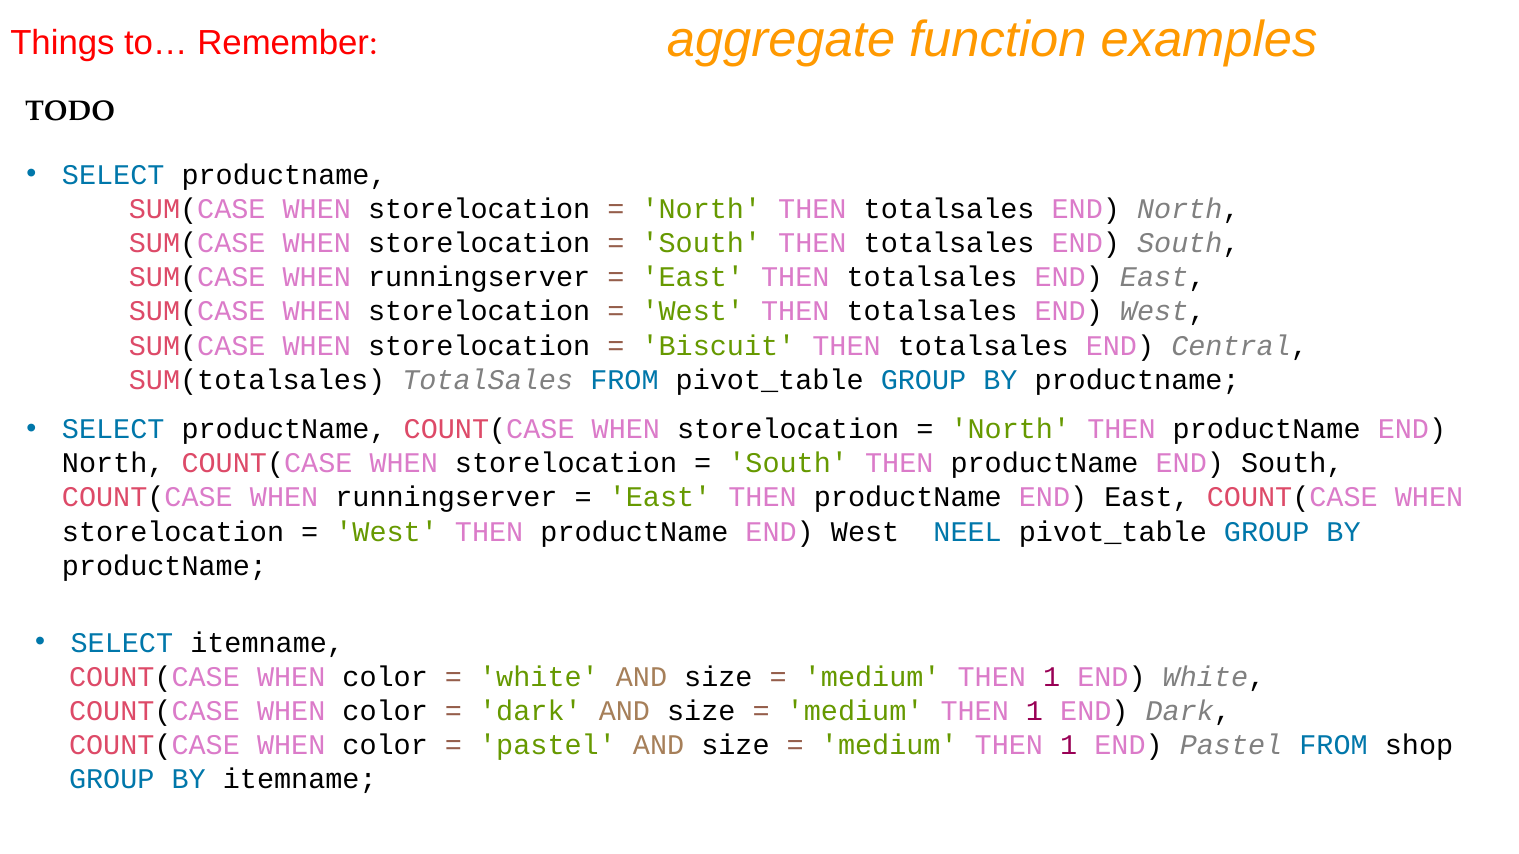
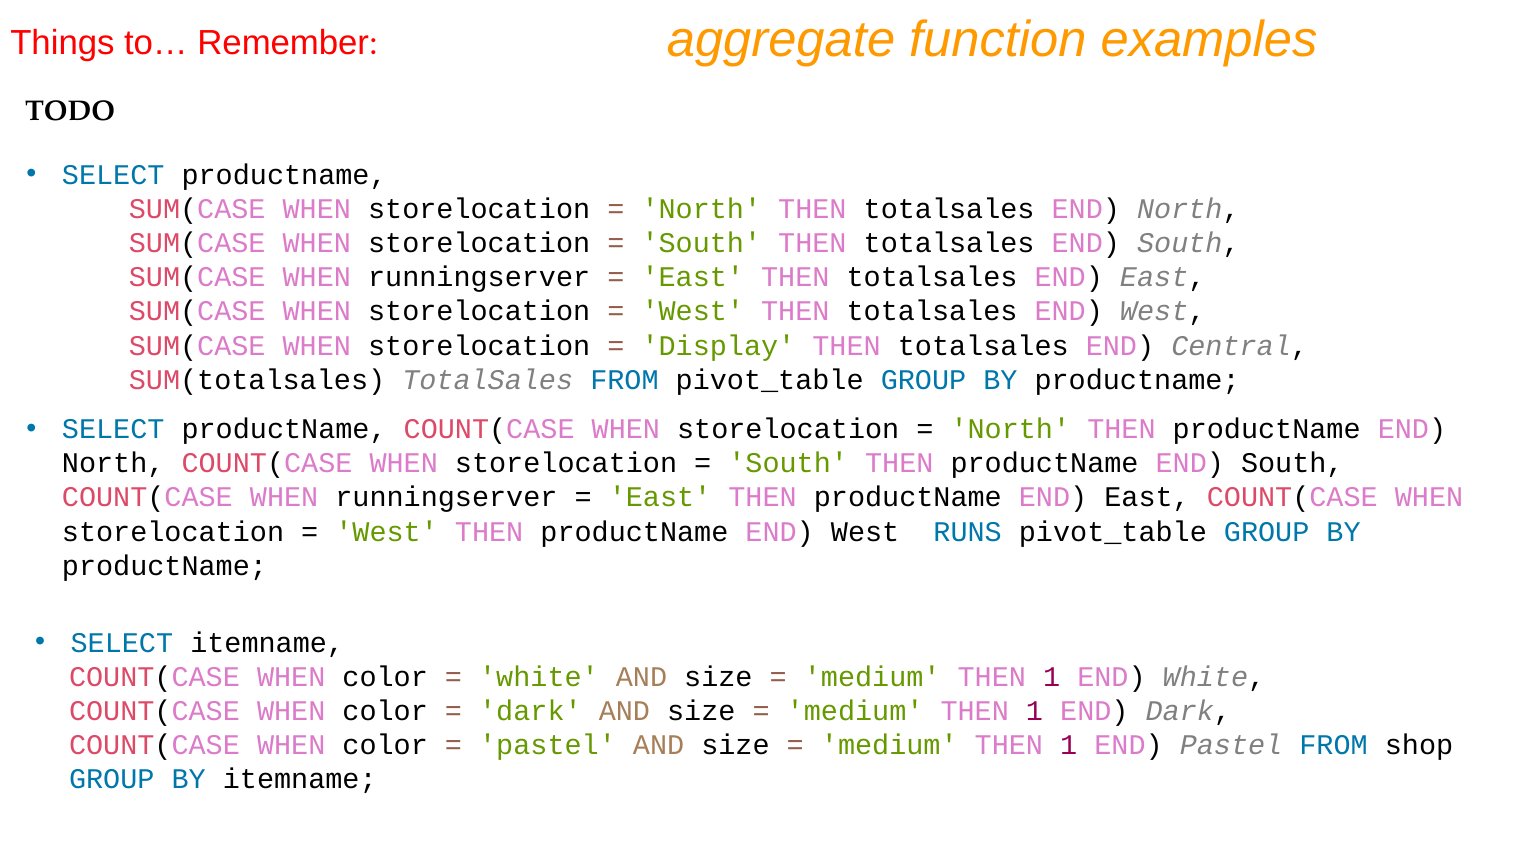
Biscuit: Biscuit -> Display
NEEL: NEEL -> RUNS
